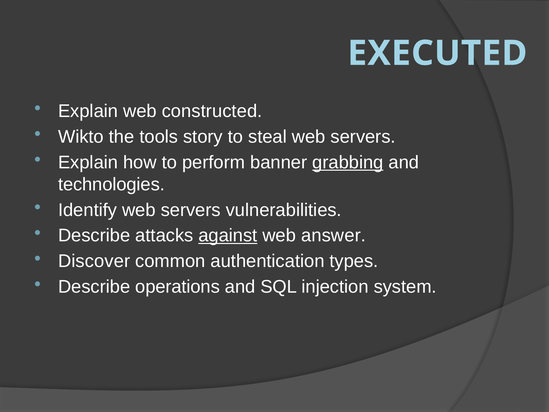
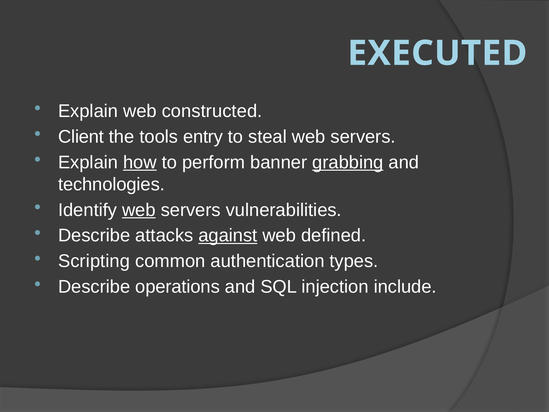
Wikto: Wikto -> Client
story: story -> entry
how underline: none -> present
web at (139, 210) underline: none -> present
answer: answer -> defined
Discover: Discover -> Scripting
system: system -> include
